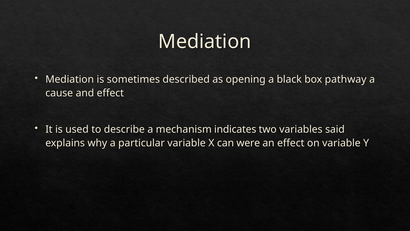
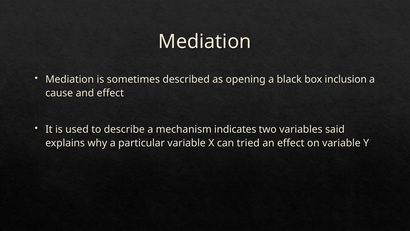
pathway: pathway -> inclusion
were: were -> tried
